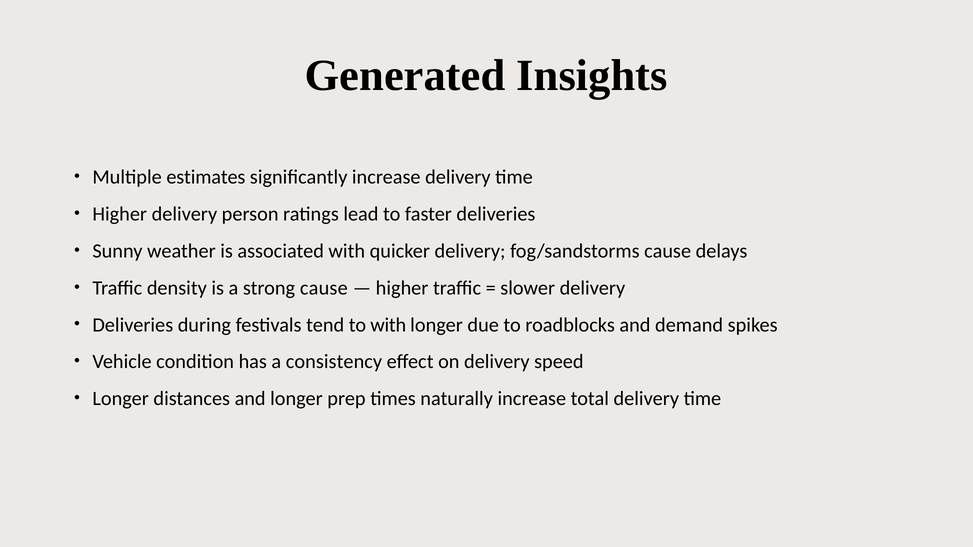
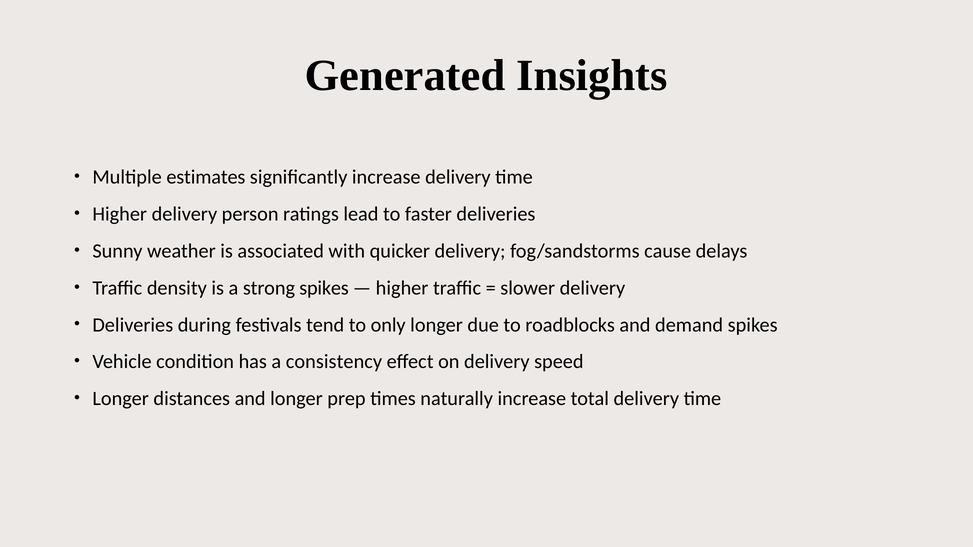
strong cause: cause -> spikes
to with: with -> only
